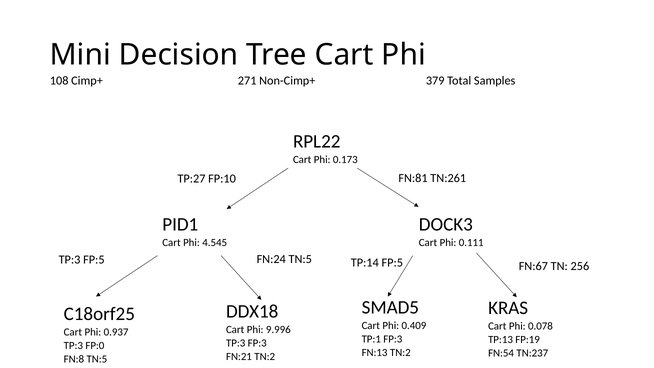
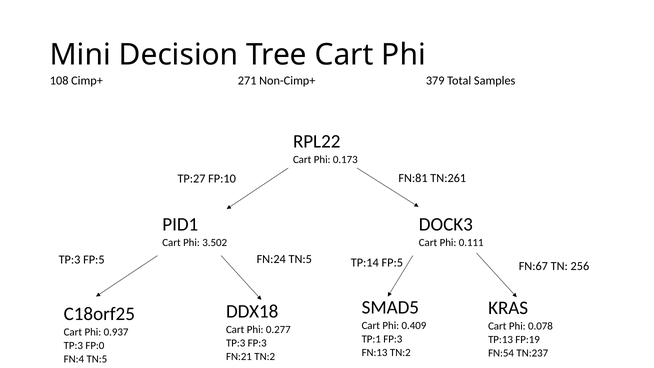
4.545: 4.545 -> 3.502
9.996: 9.996 -> 0.277
FN:8: FN:8 -> FN:4
